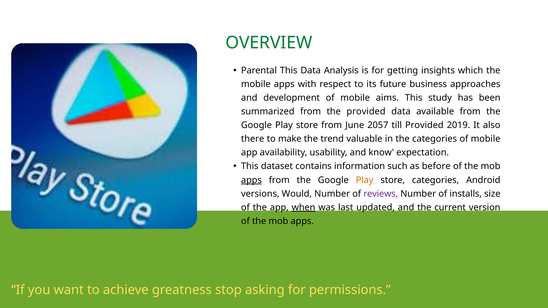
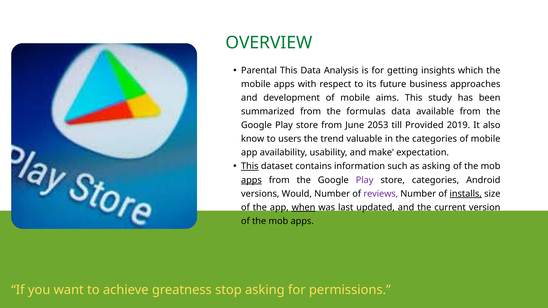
the provided: provided -> formulas
2057: 2057 -> 2053
there: there -> know
make: make -> users
know: know -> make
This at (250, 166) underline: none -> present
as before: before -> asking
Play at (365, 180) colour: orange -> purple
installs underline: none -> present
